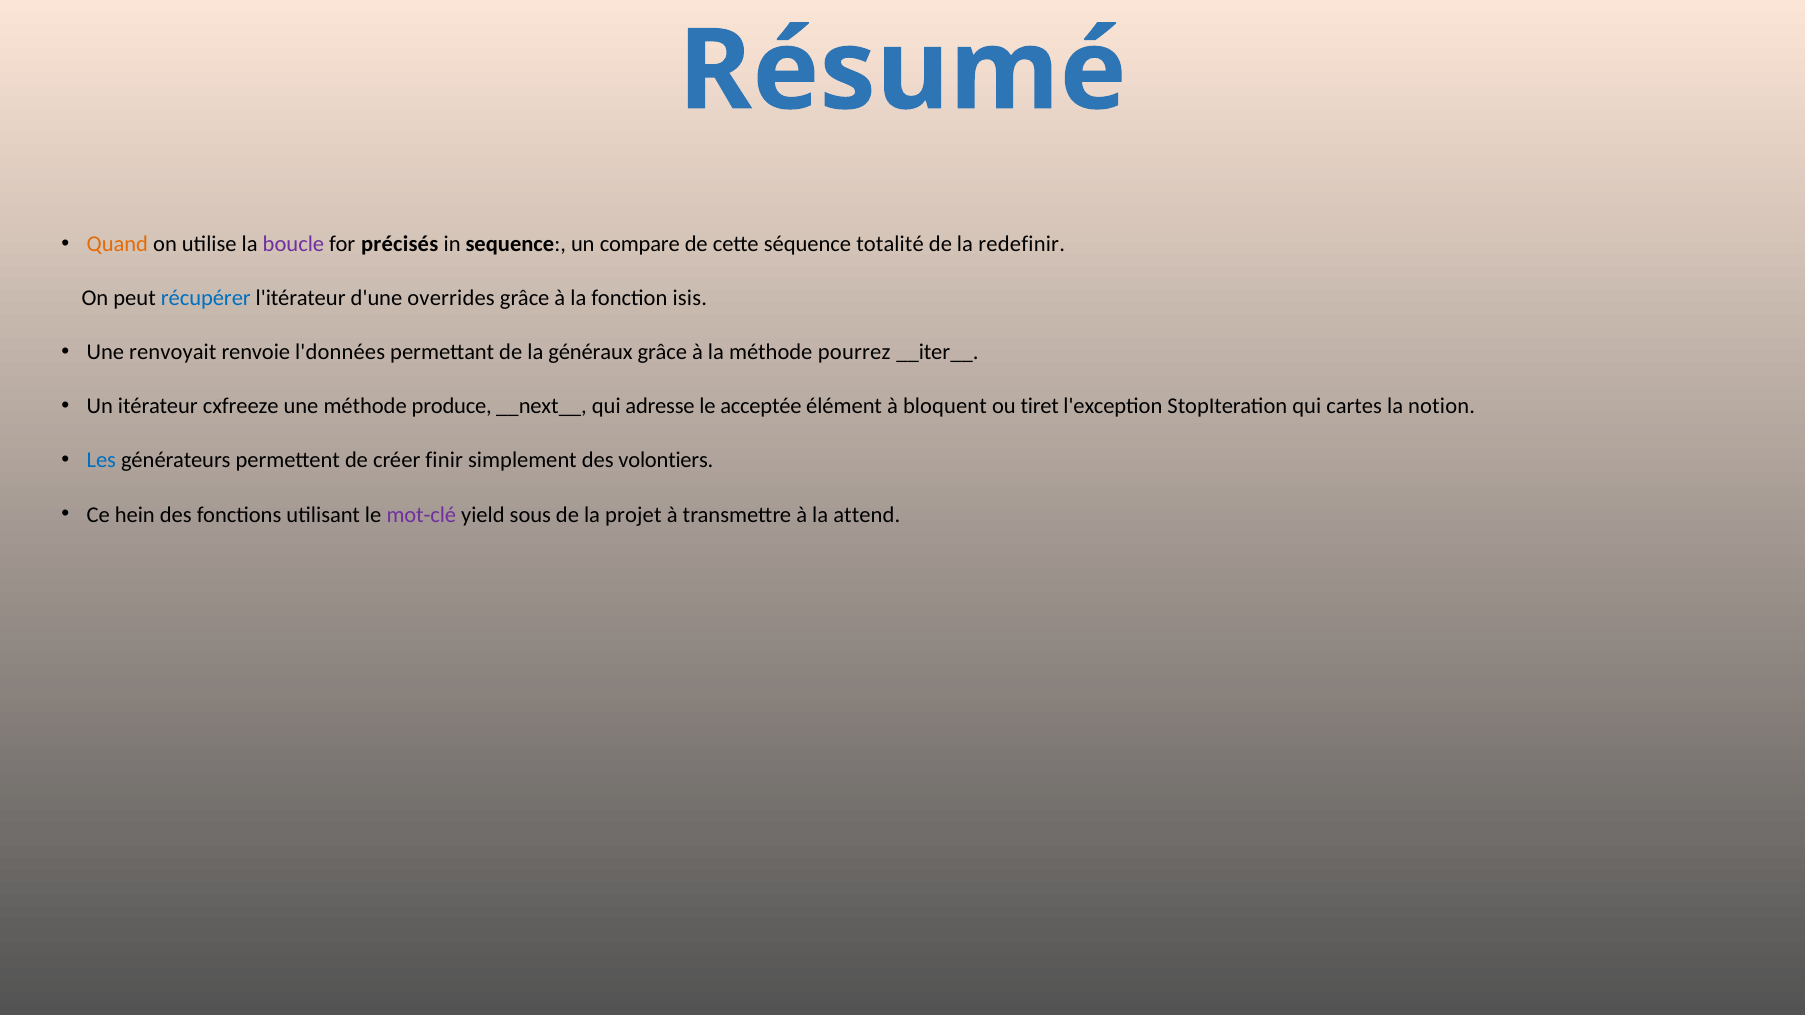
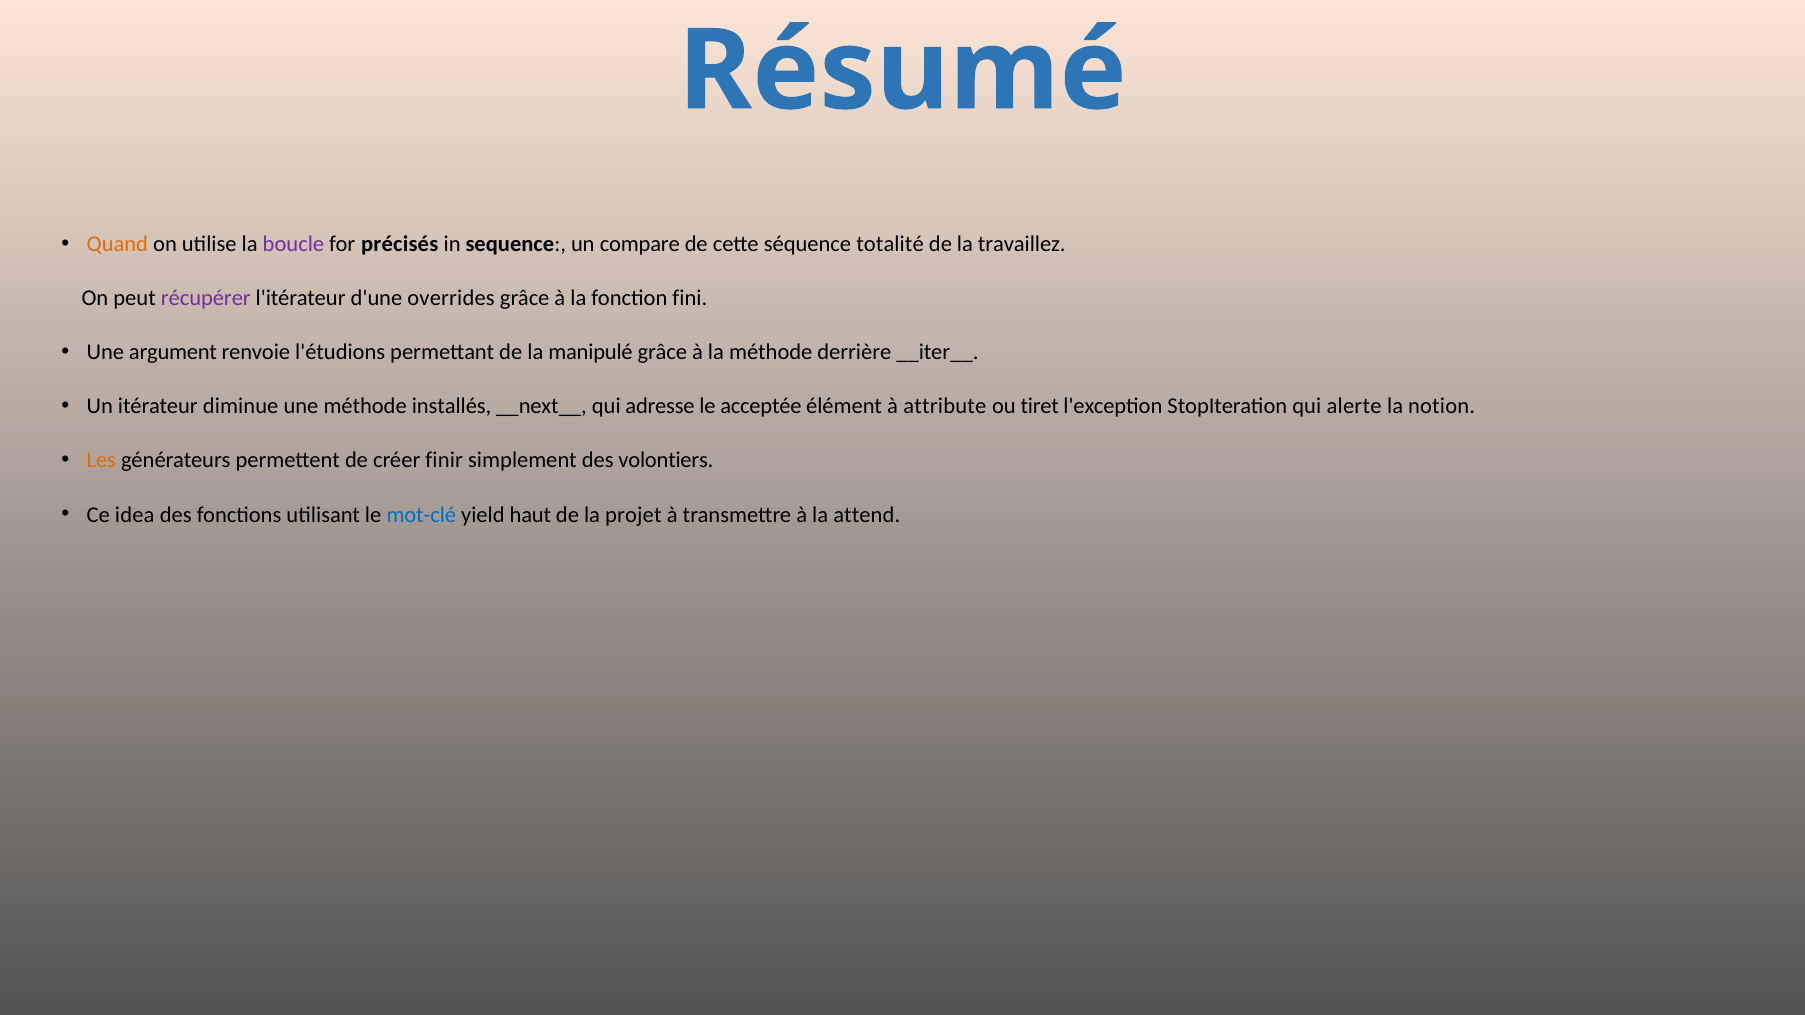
redefinir: redefinir -> travaillez
récupérer colour: blue -> purple
isis: isis -> fini
renvoyait: renvoyait -> argument
l'données: l'données -> l'étudions
généraux: généraux -> manipulé
pourrez: pourrez -> derrière
cxfreeze: cxfreeze -> diminue
produce: produce -> installés
bloquent: bloquent -> attribute
cartes: cartes -> alerte
Les colour: blue -> orange
hein: hein -> idea
mot-clé colour: purple -> blue
sous: sous -> haut
